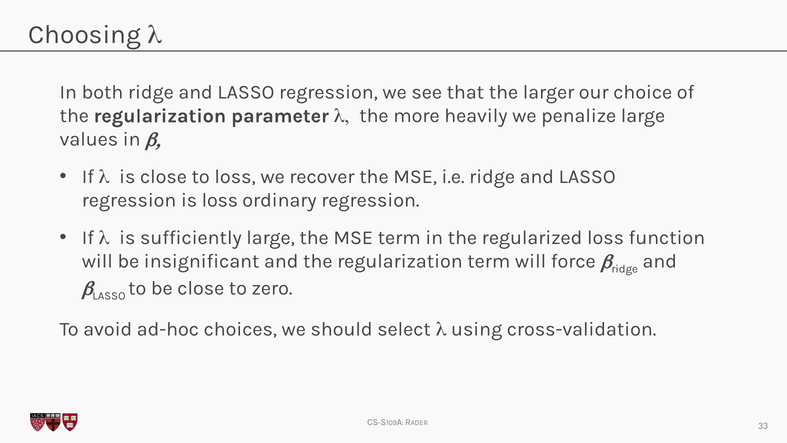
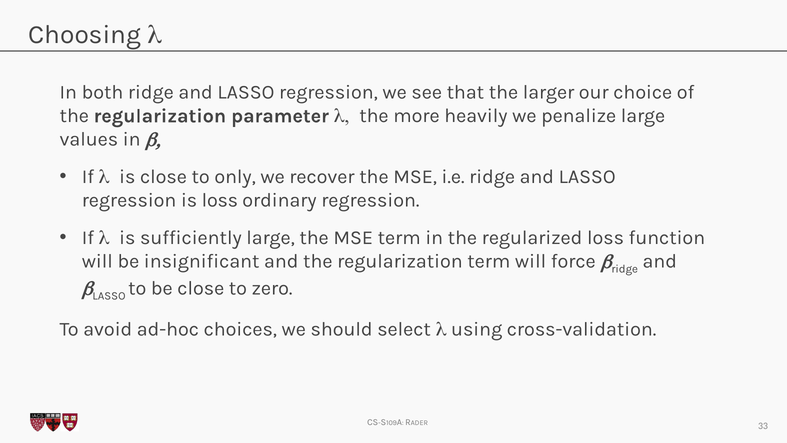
to loss: loss -> only
